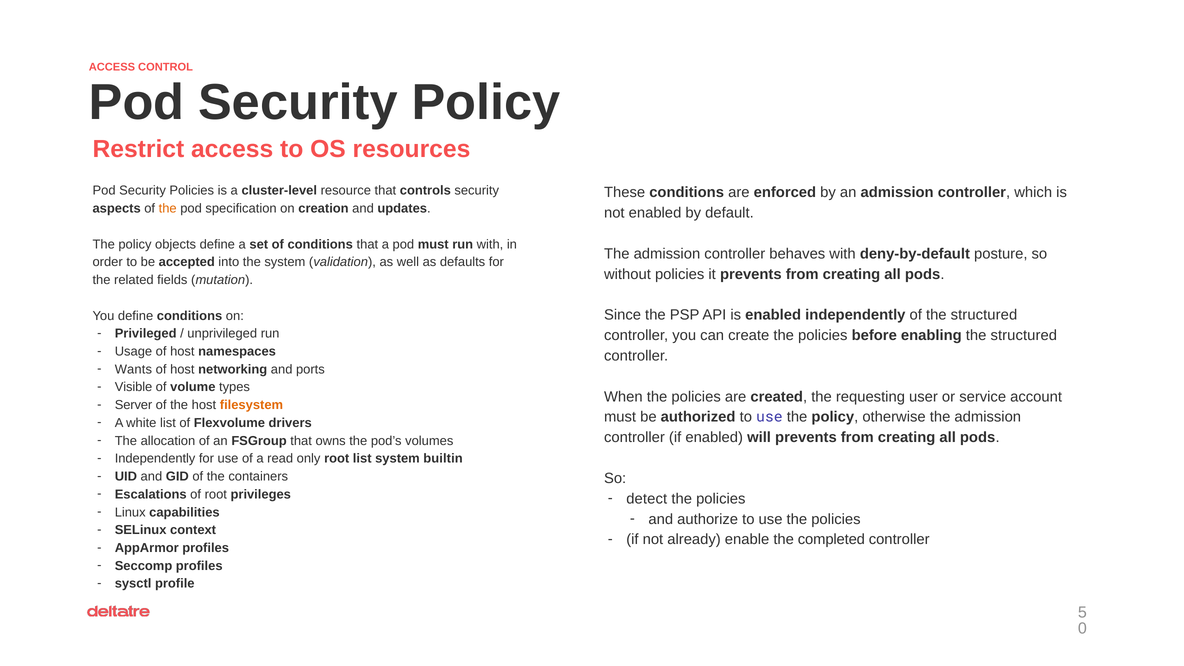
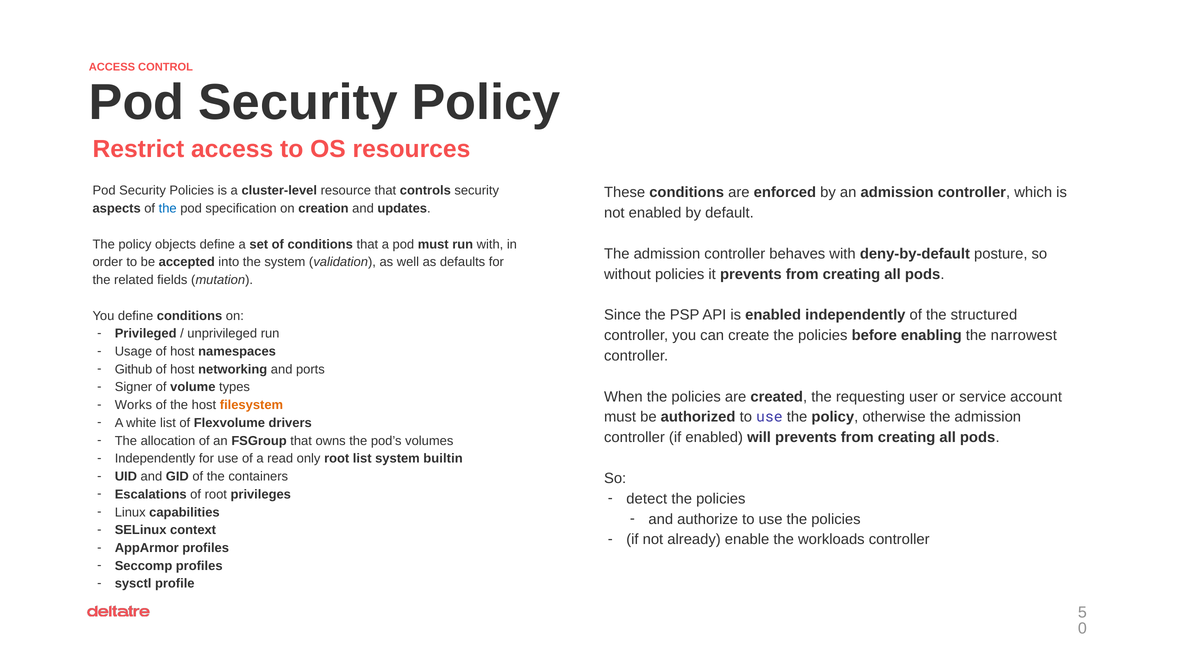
the at (168, 209) colour: orange -> blue
enabling the structured: structured -> narrowest
Wants: Wants -> Github
Visible: Visible -> Signer
Server: Server -> Works
completed: completed -> workloads
